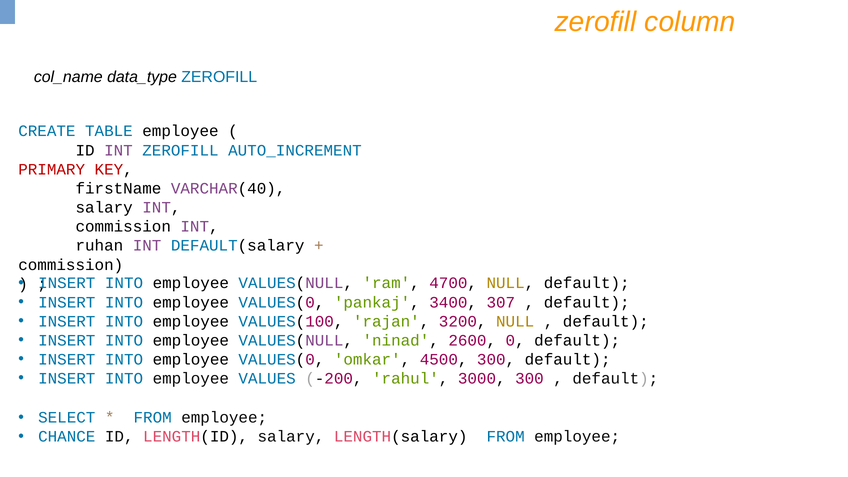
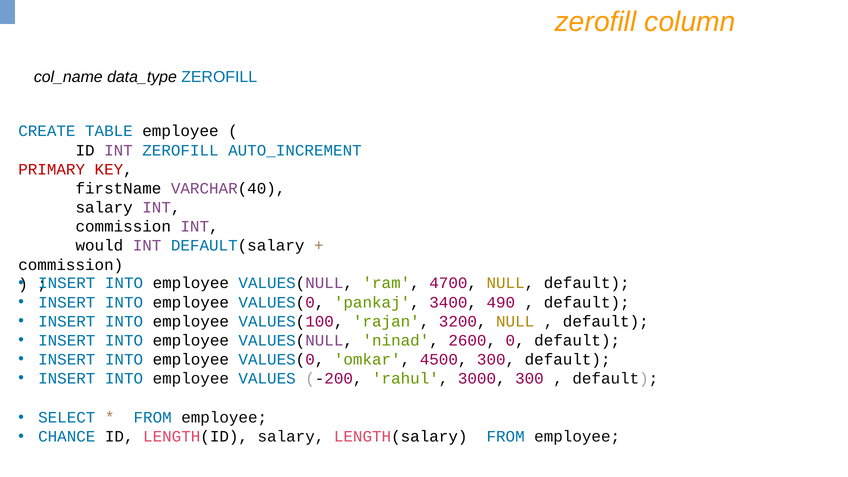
ruhan: ruhan -> would
307: 307 -> 490
